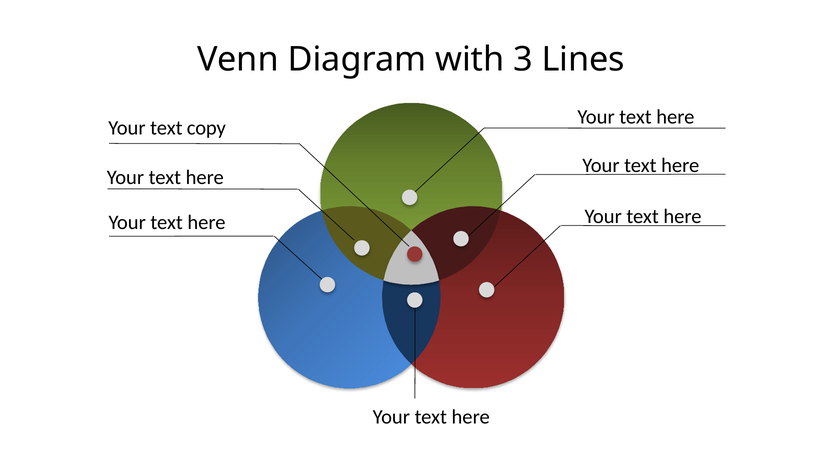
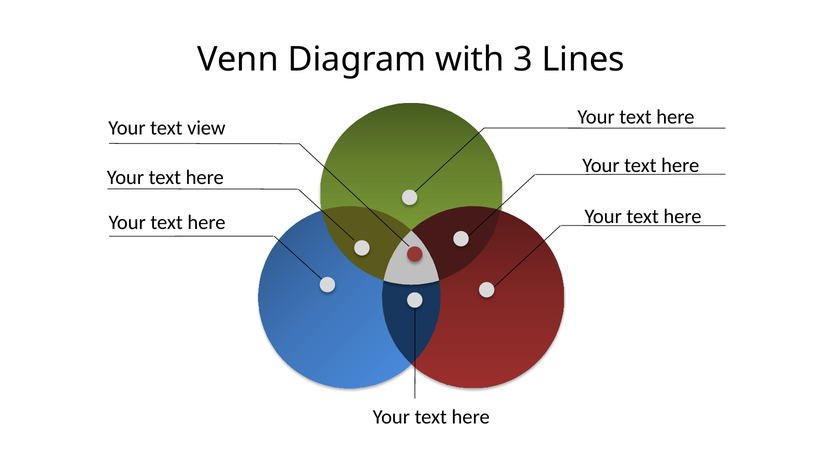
copy: copy -> view
